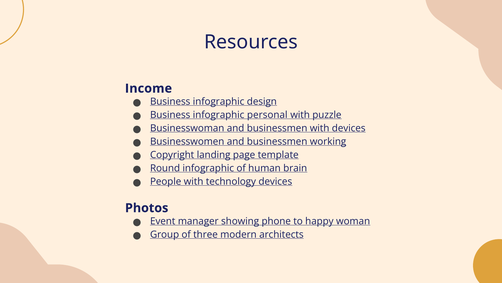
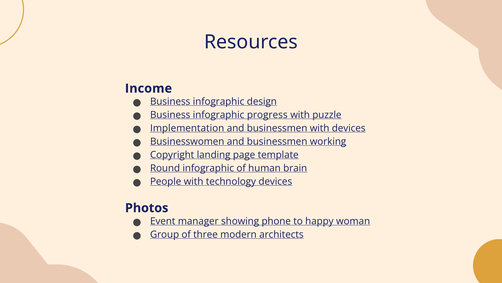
personal: personal -> progress
Businesswoman: Businesswoman -> Implementation
